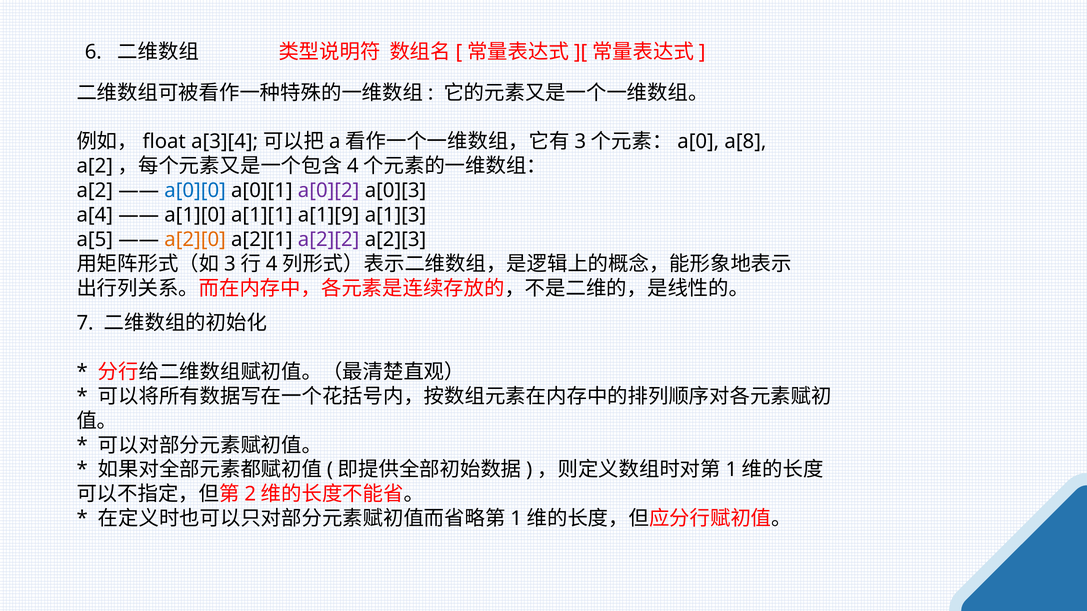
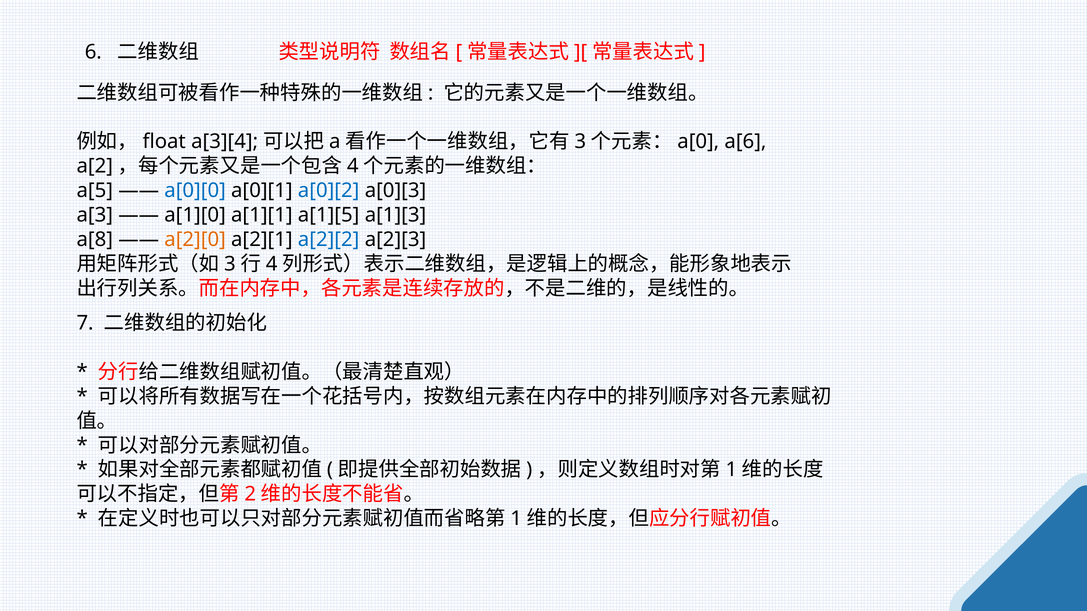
a[8: a[8 -> a[6
a[2: a[2 -> a[5
a[0][2 colour: purple -> blue
a[4: a[4 -> a[3
a[1][9: a[1][9 -> a[1][5
a[5: a[5 -> a[8
a[2][2 colour: purple -> blue
